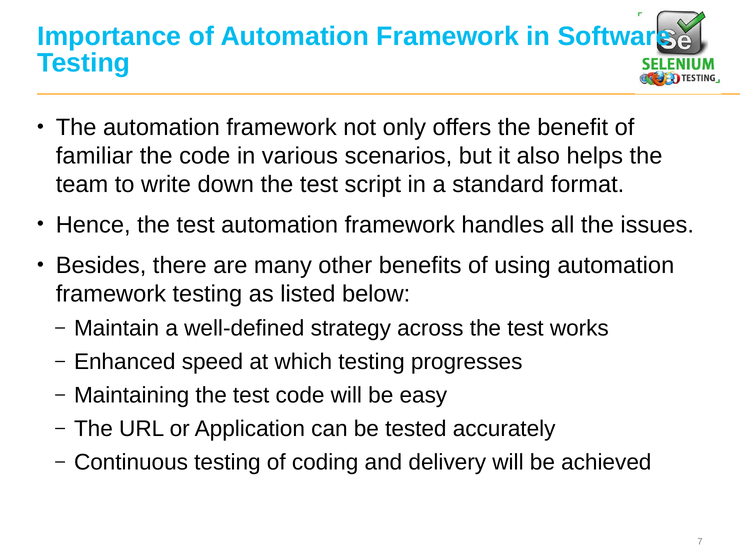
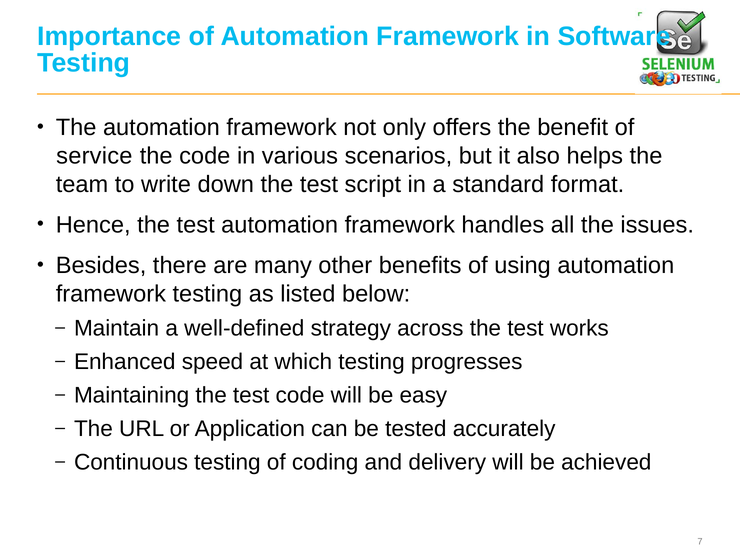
familiar: familiar -> service
